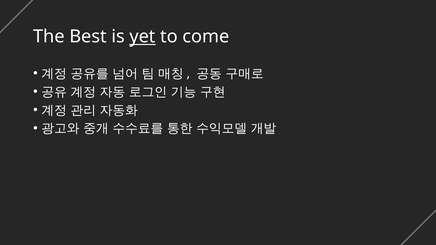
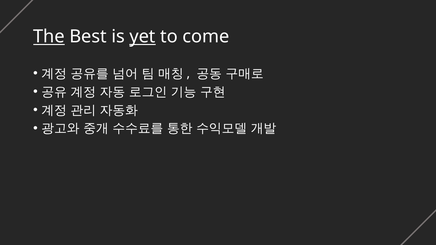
The underline: none -> present
